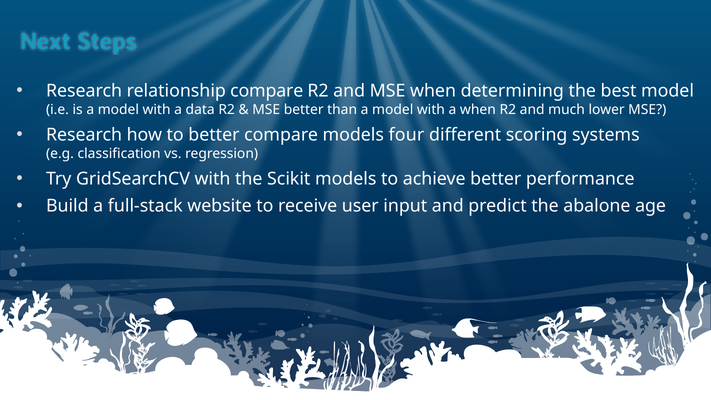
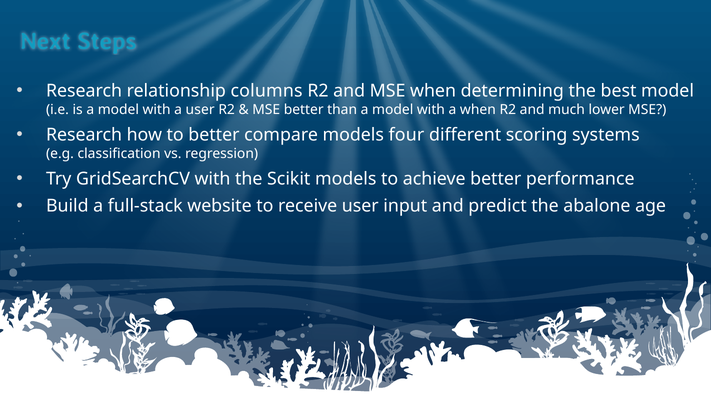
relationship compare: compare -> columns
a data: data -> user
